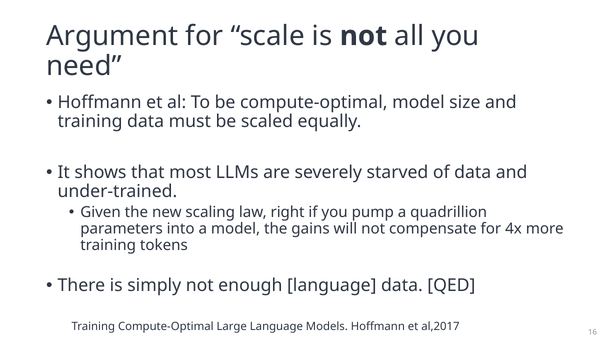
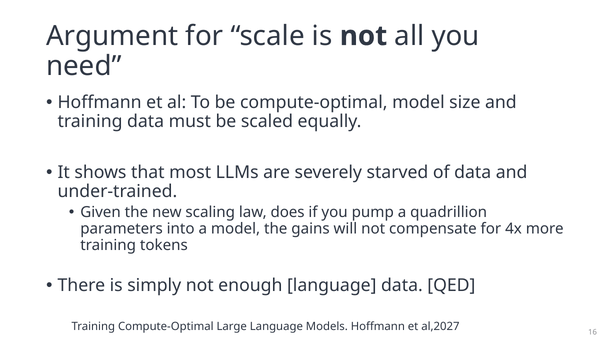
right: right -> does
al,2017: al,2017 -> al,2027
